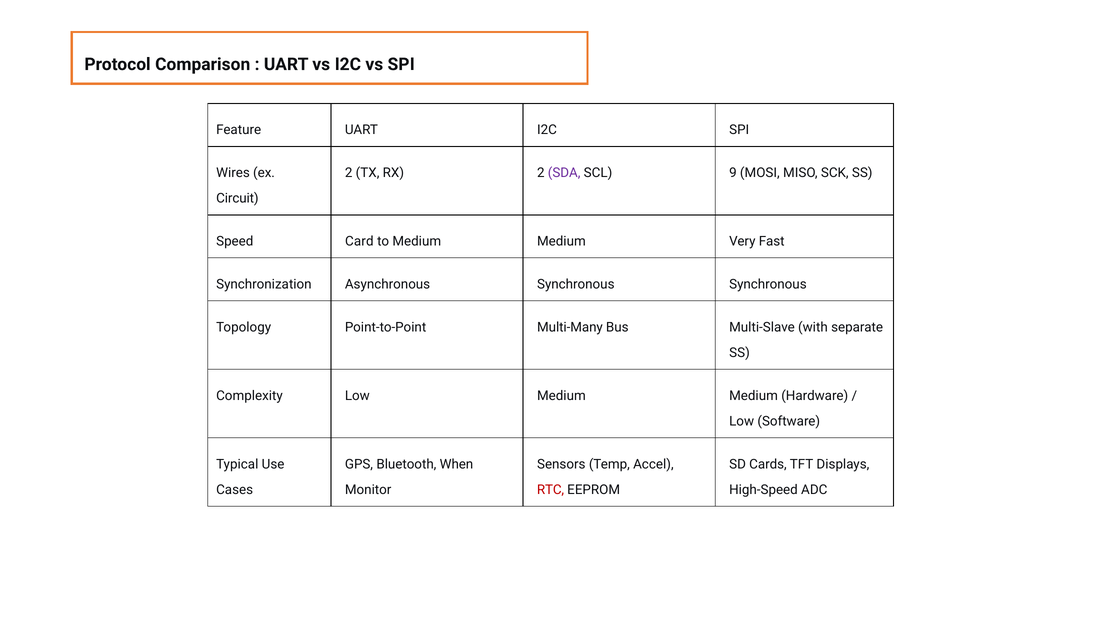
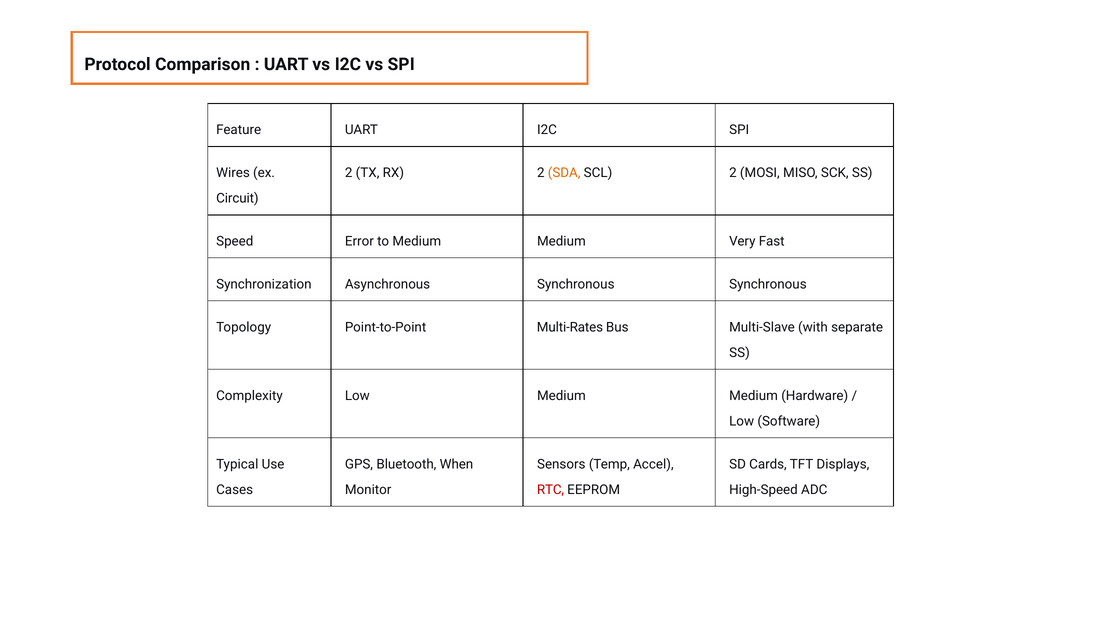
SDA colour: purple -> orange
SCL 9: 9 -> 2
Card: Card -> Error
Multi-Many: Multi-Many -> Multi-Rates
